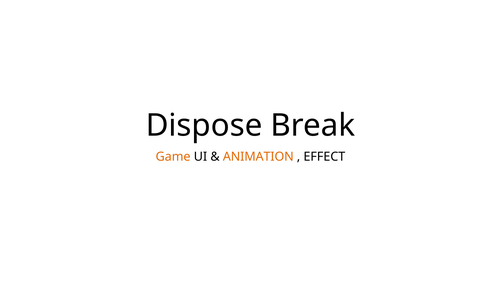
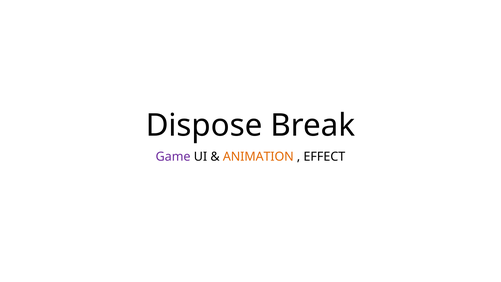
Game colour: orange -> purple
